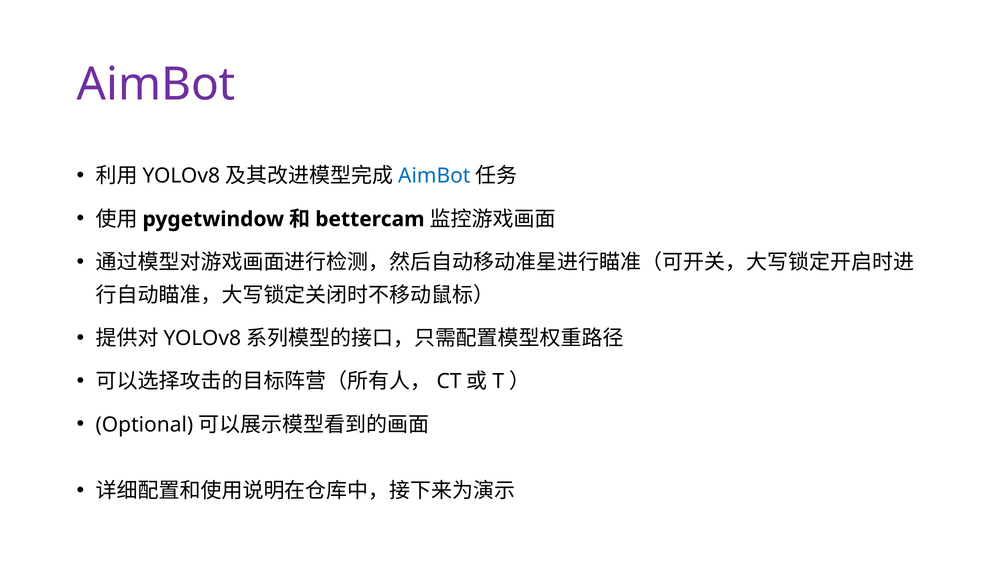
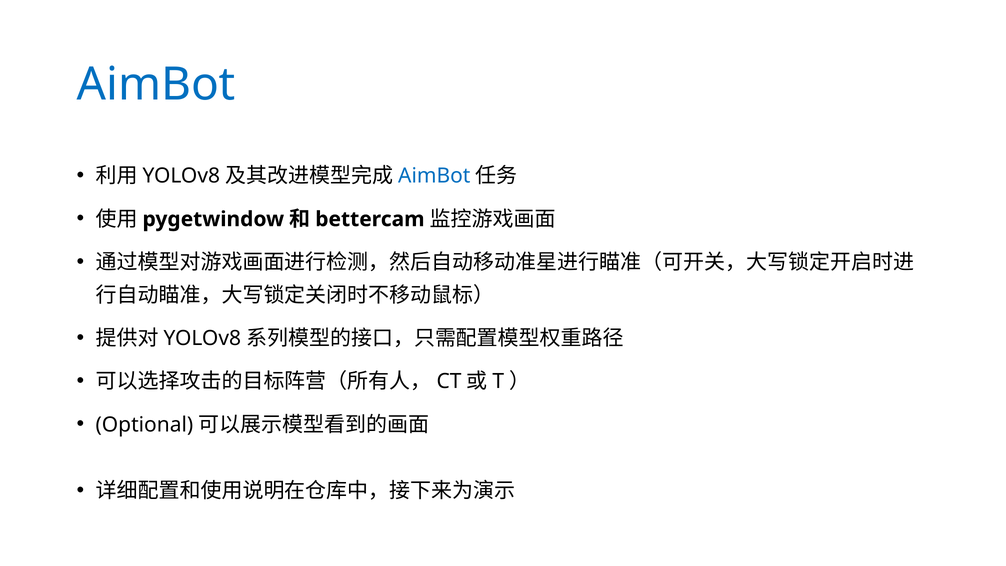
AimBot at (156, 85) colour: purple -> blue
